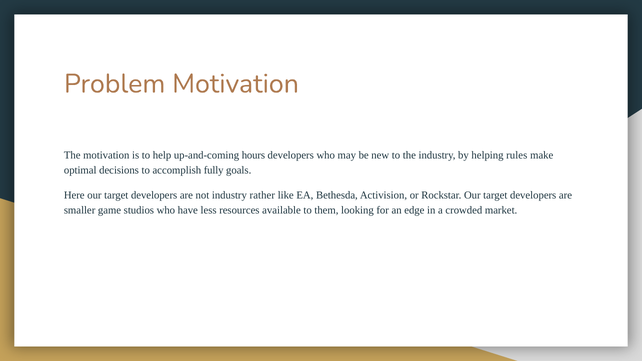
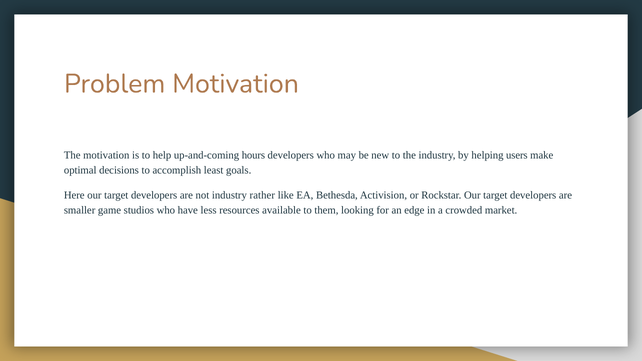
rules: rules -> users
fully: fully -> least
